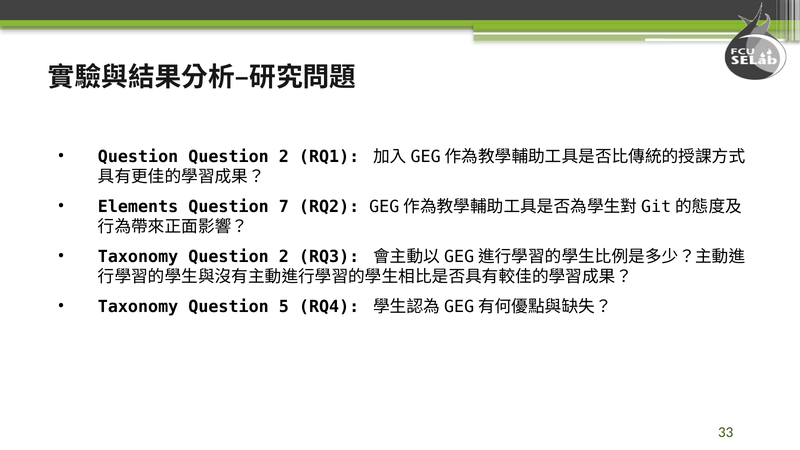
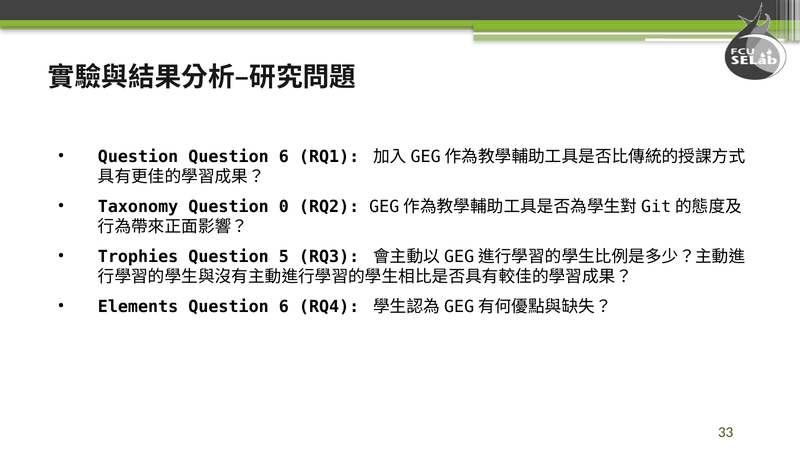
2 at (284, 157): 2 -> 6
Elements: Elements -> Taxonomy
7: 7 -> 0
Taxonomy at (138, 257): Taxonomy -> Trophies
2 at (284, 257): 2 -> 5
Taxonomy at (138, 307): Taxonomy -> Elements
5 at (284, 307): 5 -> 6
